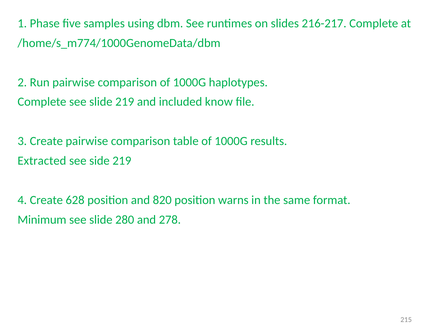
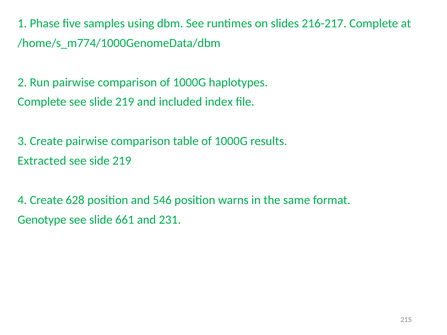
know: know -> index
820: 820 -> 546
Minimum: Minimum -> Genotype
280: 280 -> 661
278: 278 -> 231
